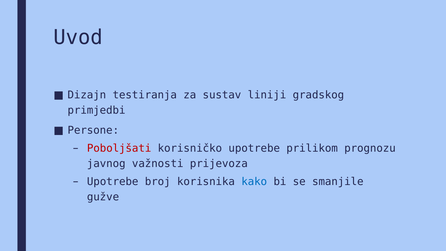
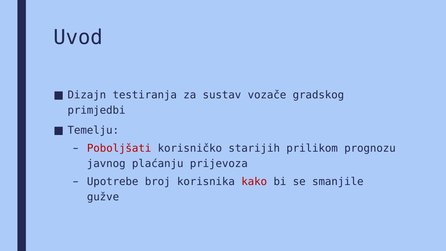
liniji: liniji -> vozače
Persone: Persone -> Temelju
korisničko upotrebe: upotrebe -> starijih
važnosti: važnosti -> plaćanju
kako colour: blue -> red
